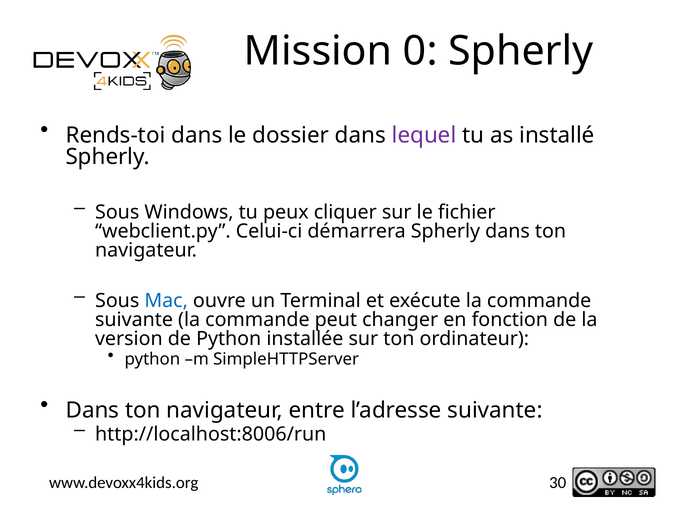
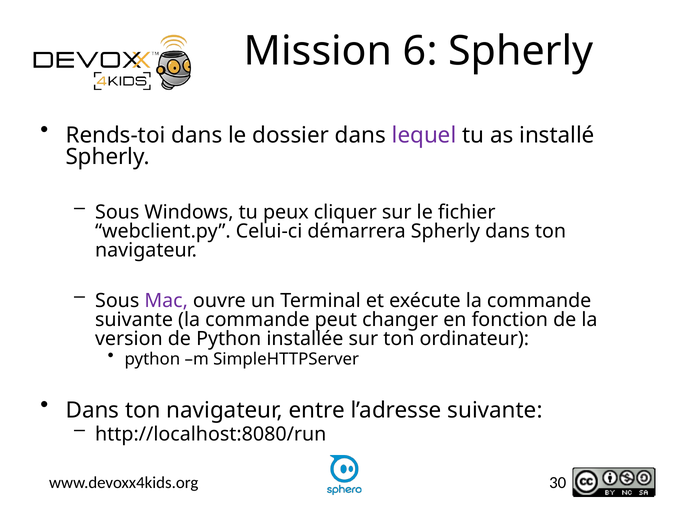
0: 0 -> 6
Mac colour: blue -> purple
http://localhost:8006/run: http://localhost:8006/run -> http://localhost:8080/run
